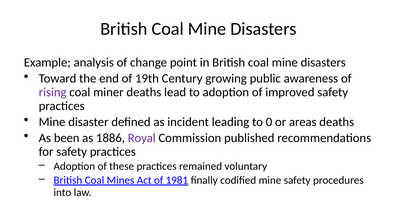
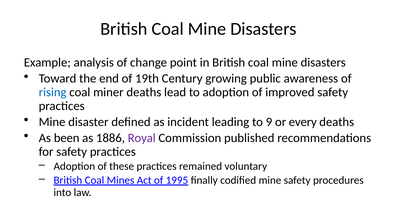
rising colour: purple -> blue
0: 0 -> 9
areas: areas -> every
1981: 1981 -> 1995
